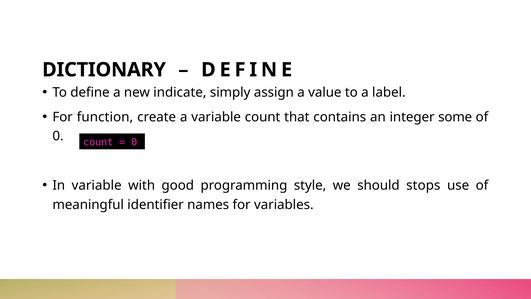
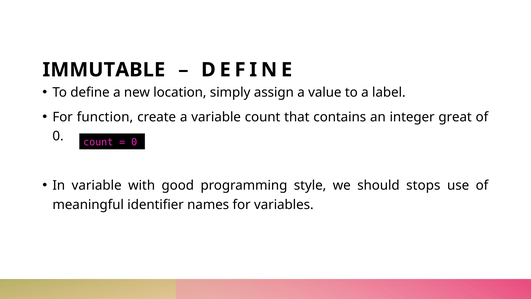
DICTIONARY: DICTIONARY -> IMMUTABLE
indicate: indicate -> location
some: some -> great
